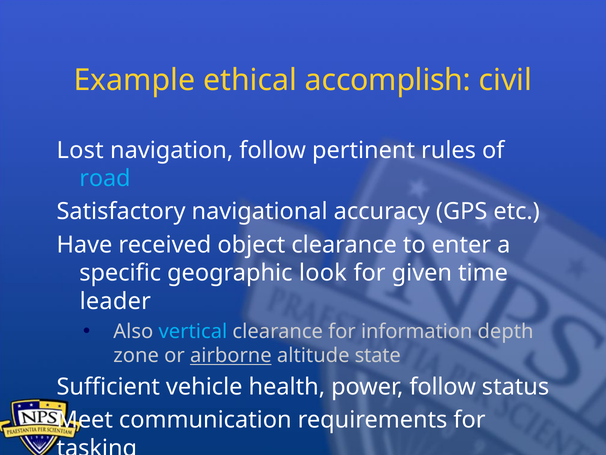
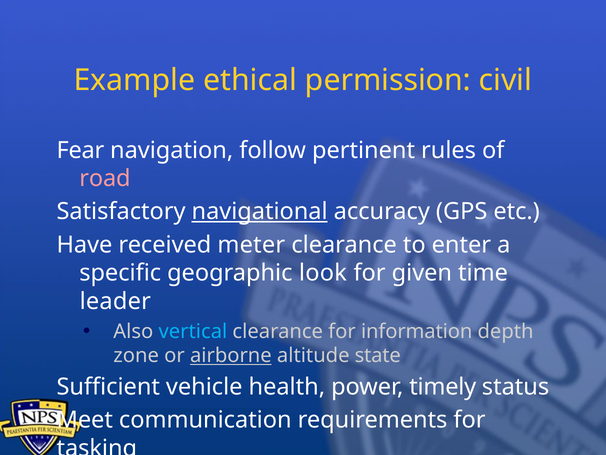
accomplish: accomplish -> permission
Lost: Lost -> Fear
road colour: light blue -> pink
navigational underline: none -> present
object: object -> meter
power follow: follow -> timely
